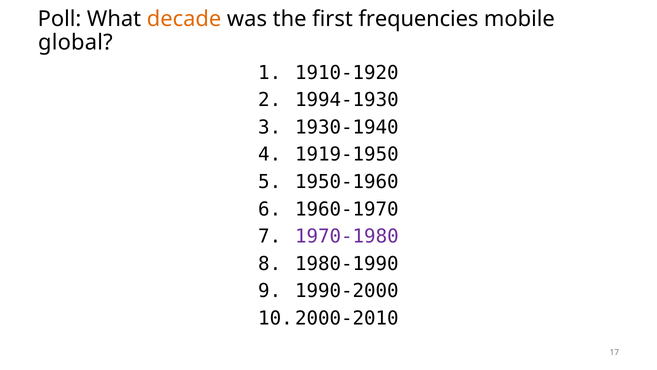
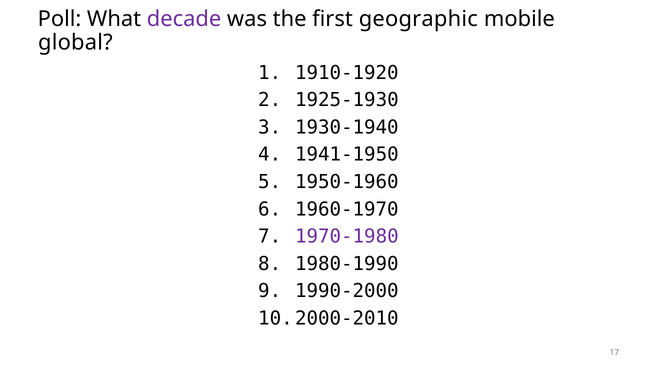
decade colour: orange -> purple
frequencies: frequencies -> geographic
1994-1930: 1994-1930 -> 1925-1930
1919-1950: 1919-1950 -> 1941-1950
